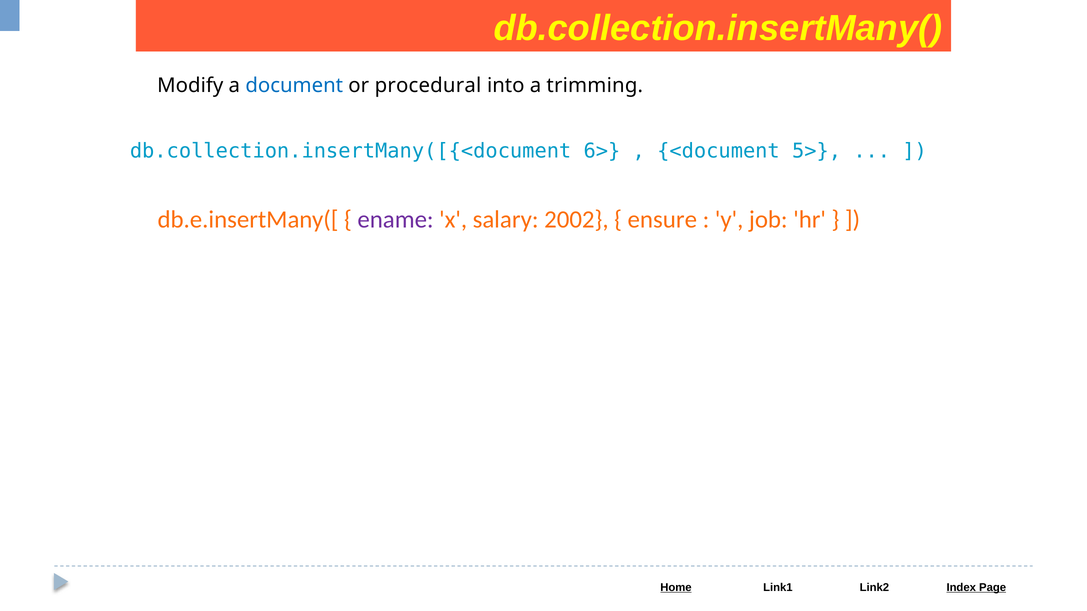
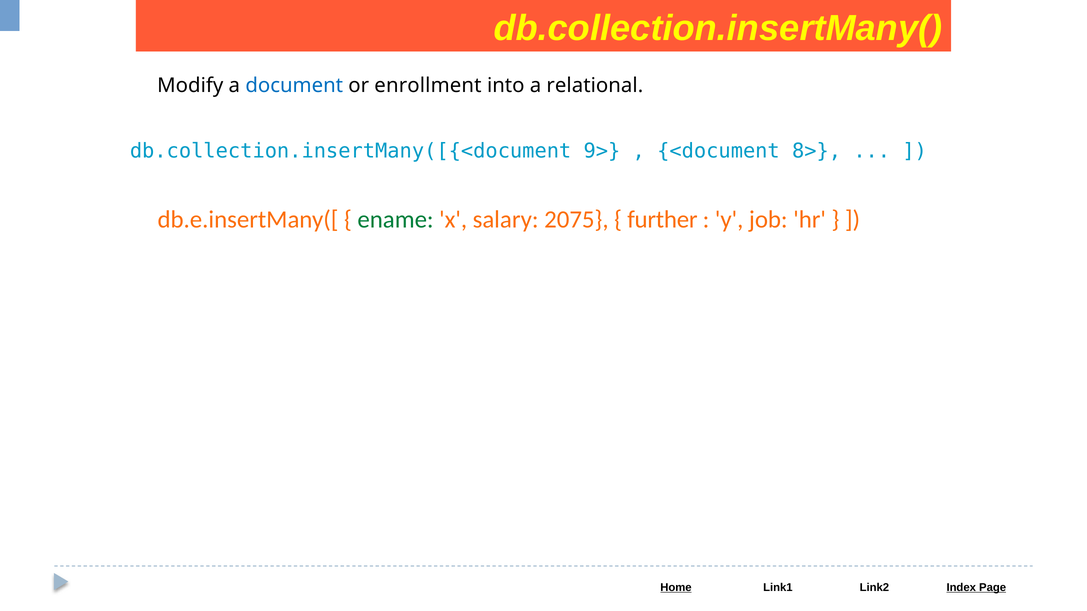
procedural: procedural -> enrollment
trimming: trimming -> relational
6>: 6> -> 9>
5>: 5> -> 8>
ename colour: purple -> green
2002: 2002 -> 2075
ensure: ensure -> further
